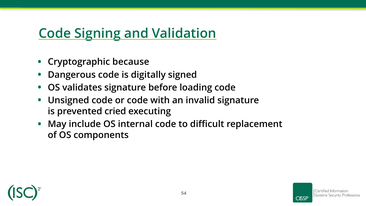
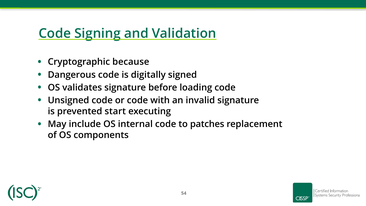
cried: cried -> start
difficult: difficult -> patches
